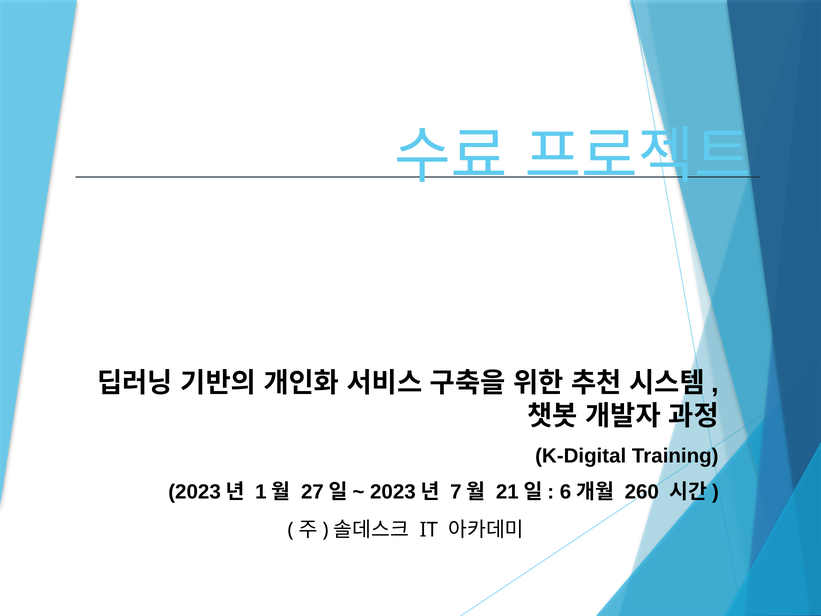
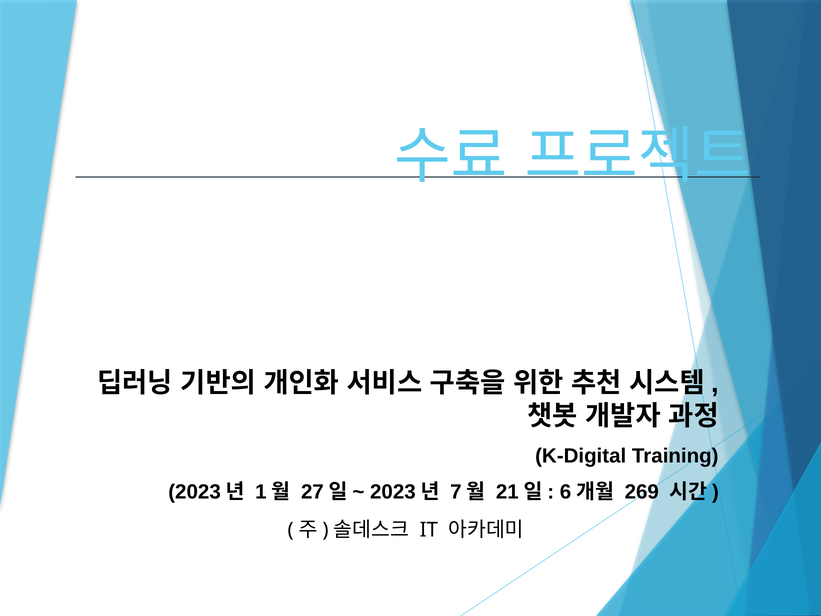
260: 260 -> 269
